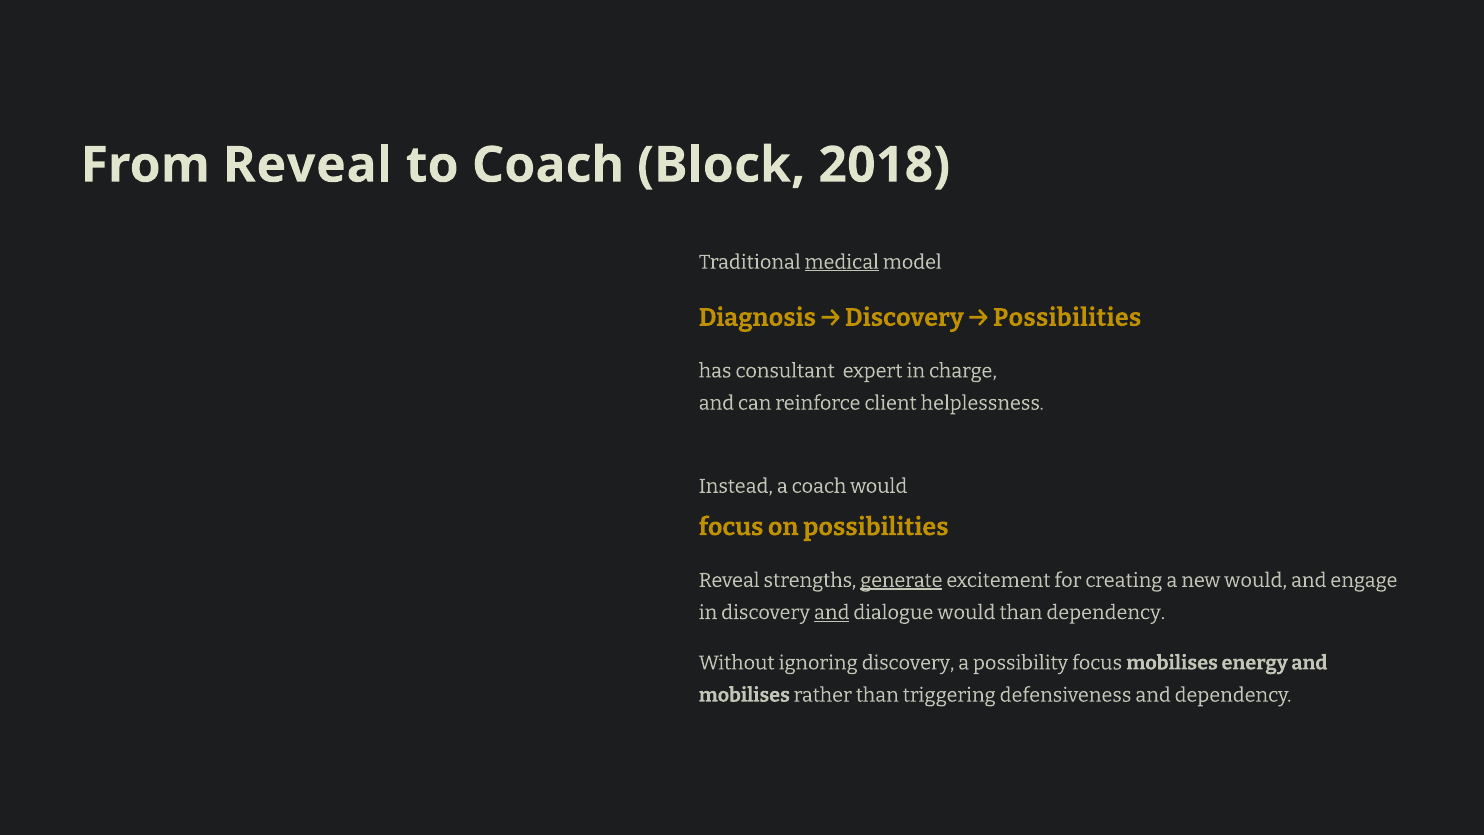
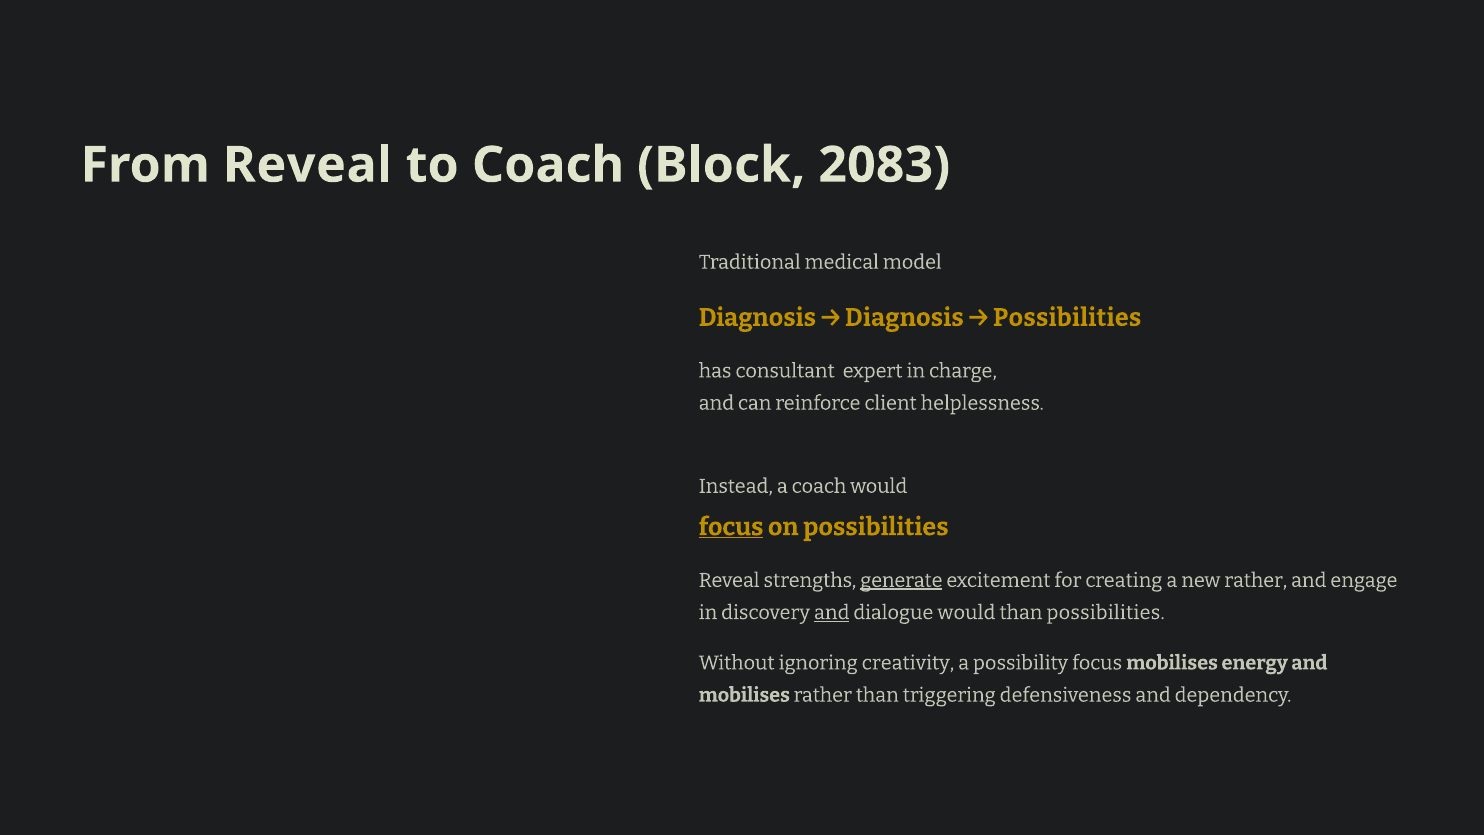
2018: 2018 -> 2083
medical underline: present -> none
Discovery at (904, 317): Discovery -> Diagnosis
focus at (731, 527) underline: none -> present
new would: would -> rather
than dependency: dependency -> possibilities
ignoring discovery: discovery -> creativity
